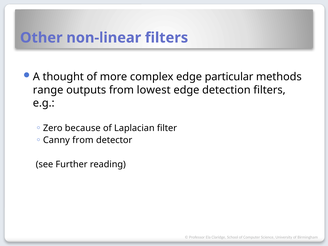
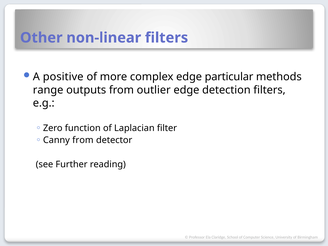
thought: thought -> positive
lowest: lowest -> outlier
because: because -> function
